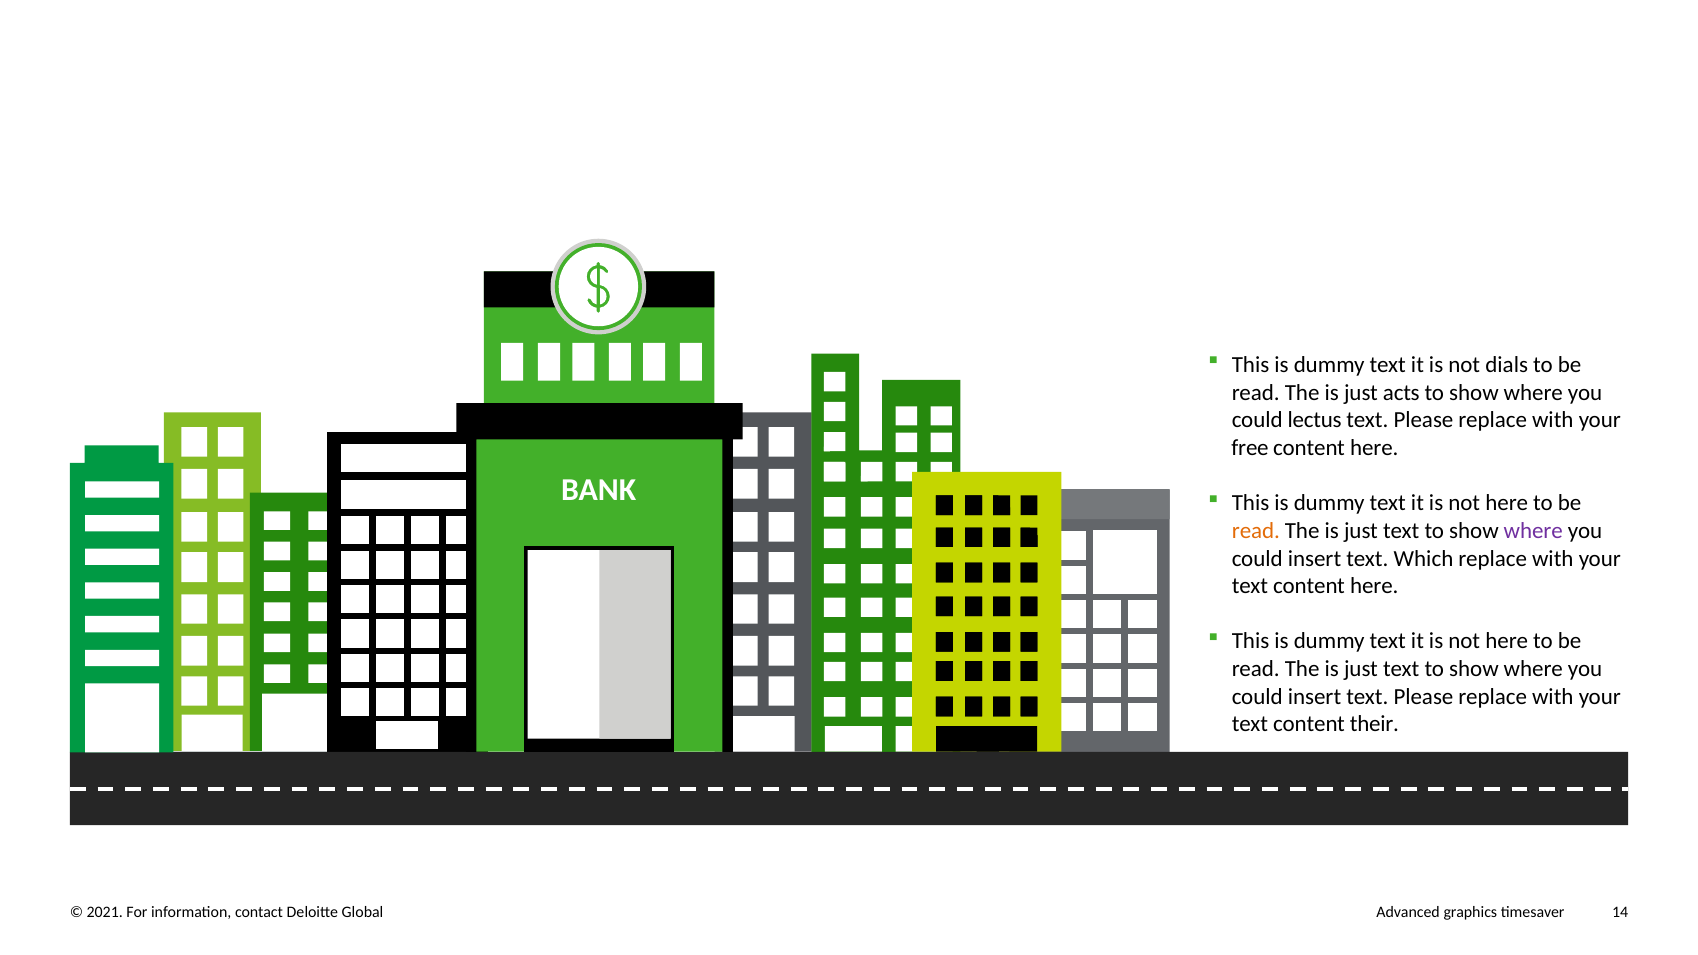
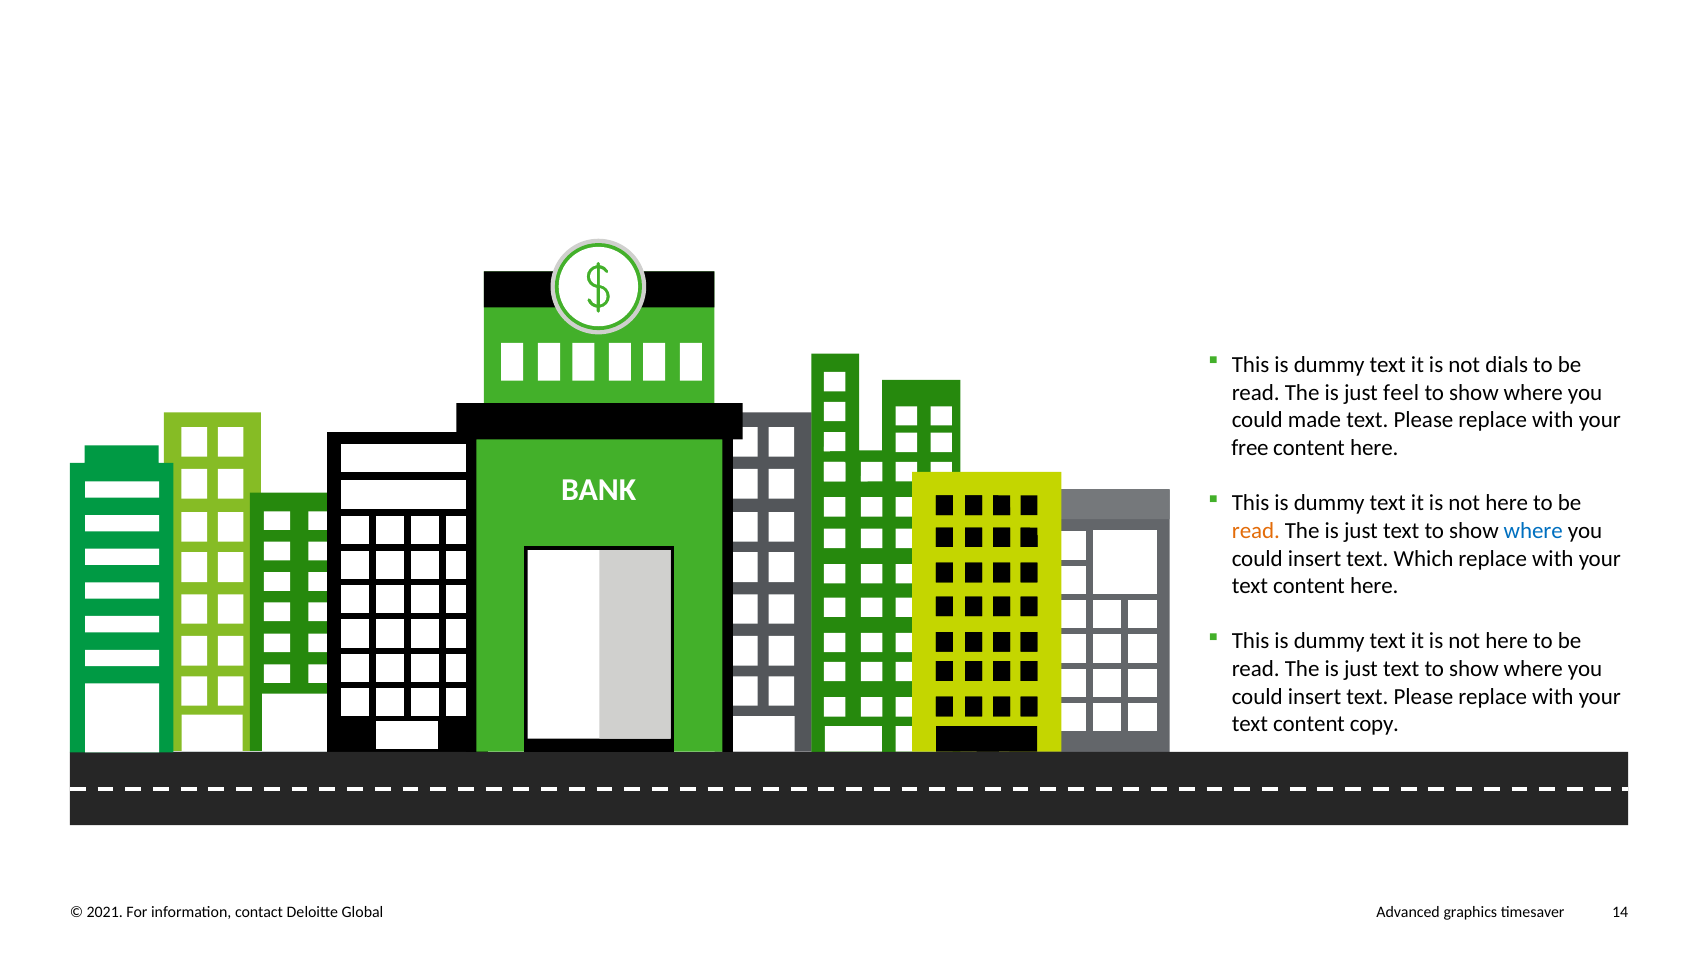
acts: acts -> feel
lectus: lectus -> made
where at (1533, 531) colour: purple -> blue
their: their -> copy
